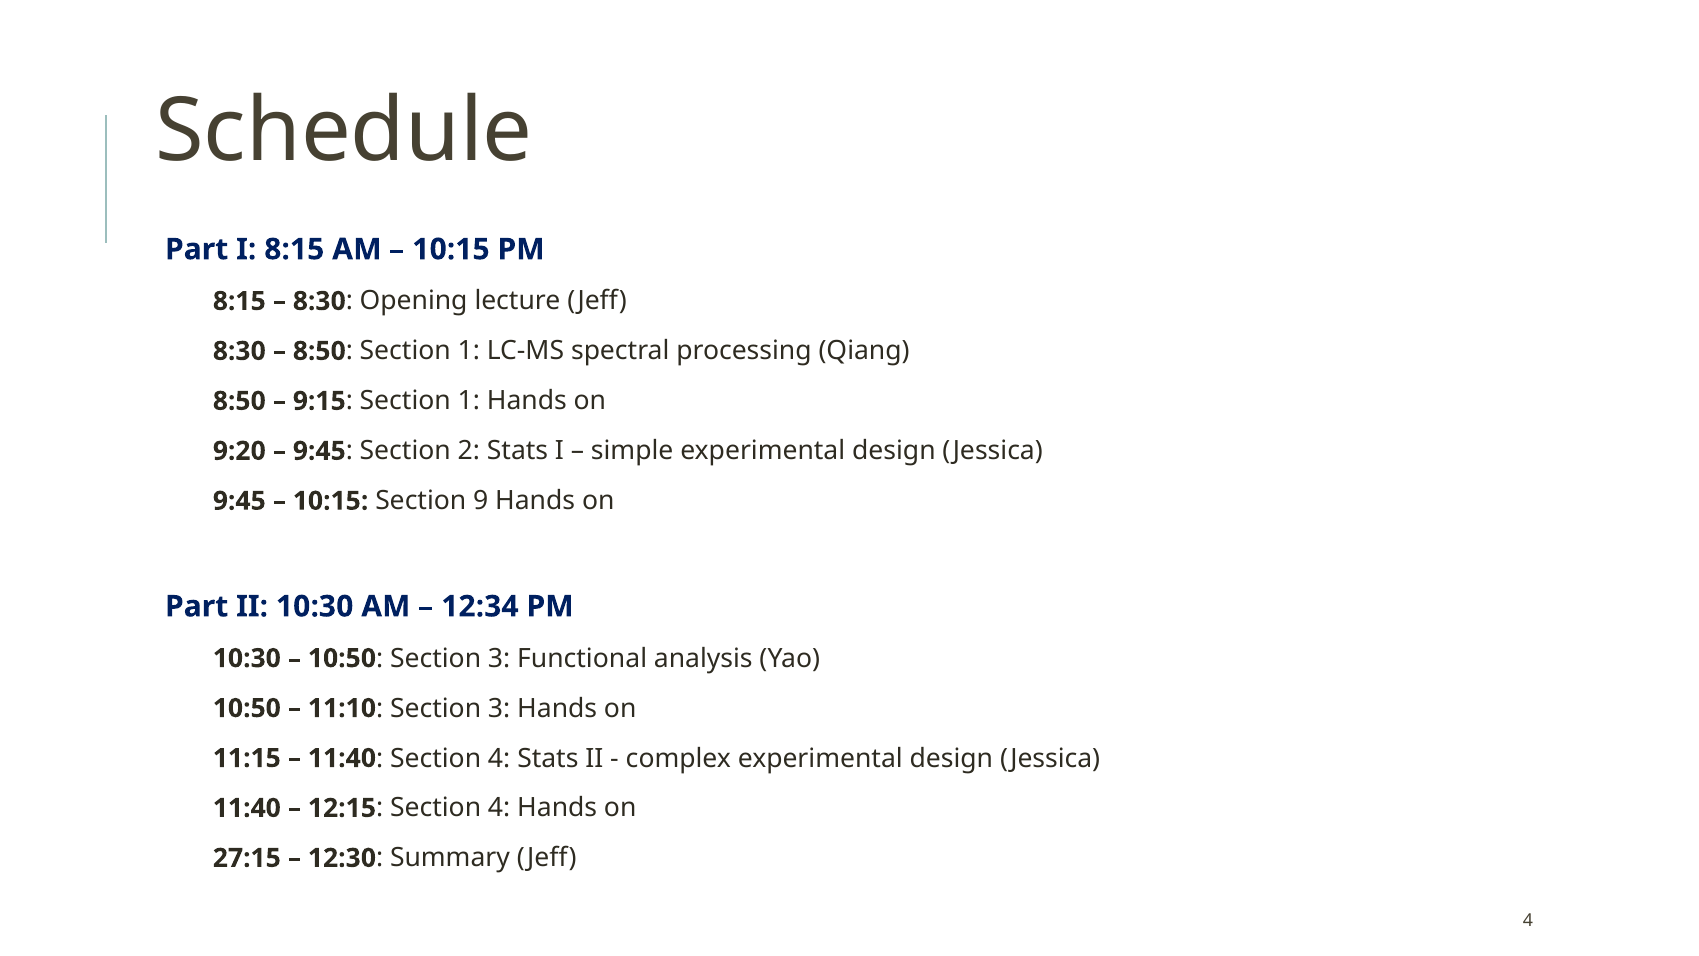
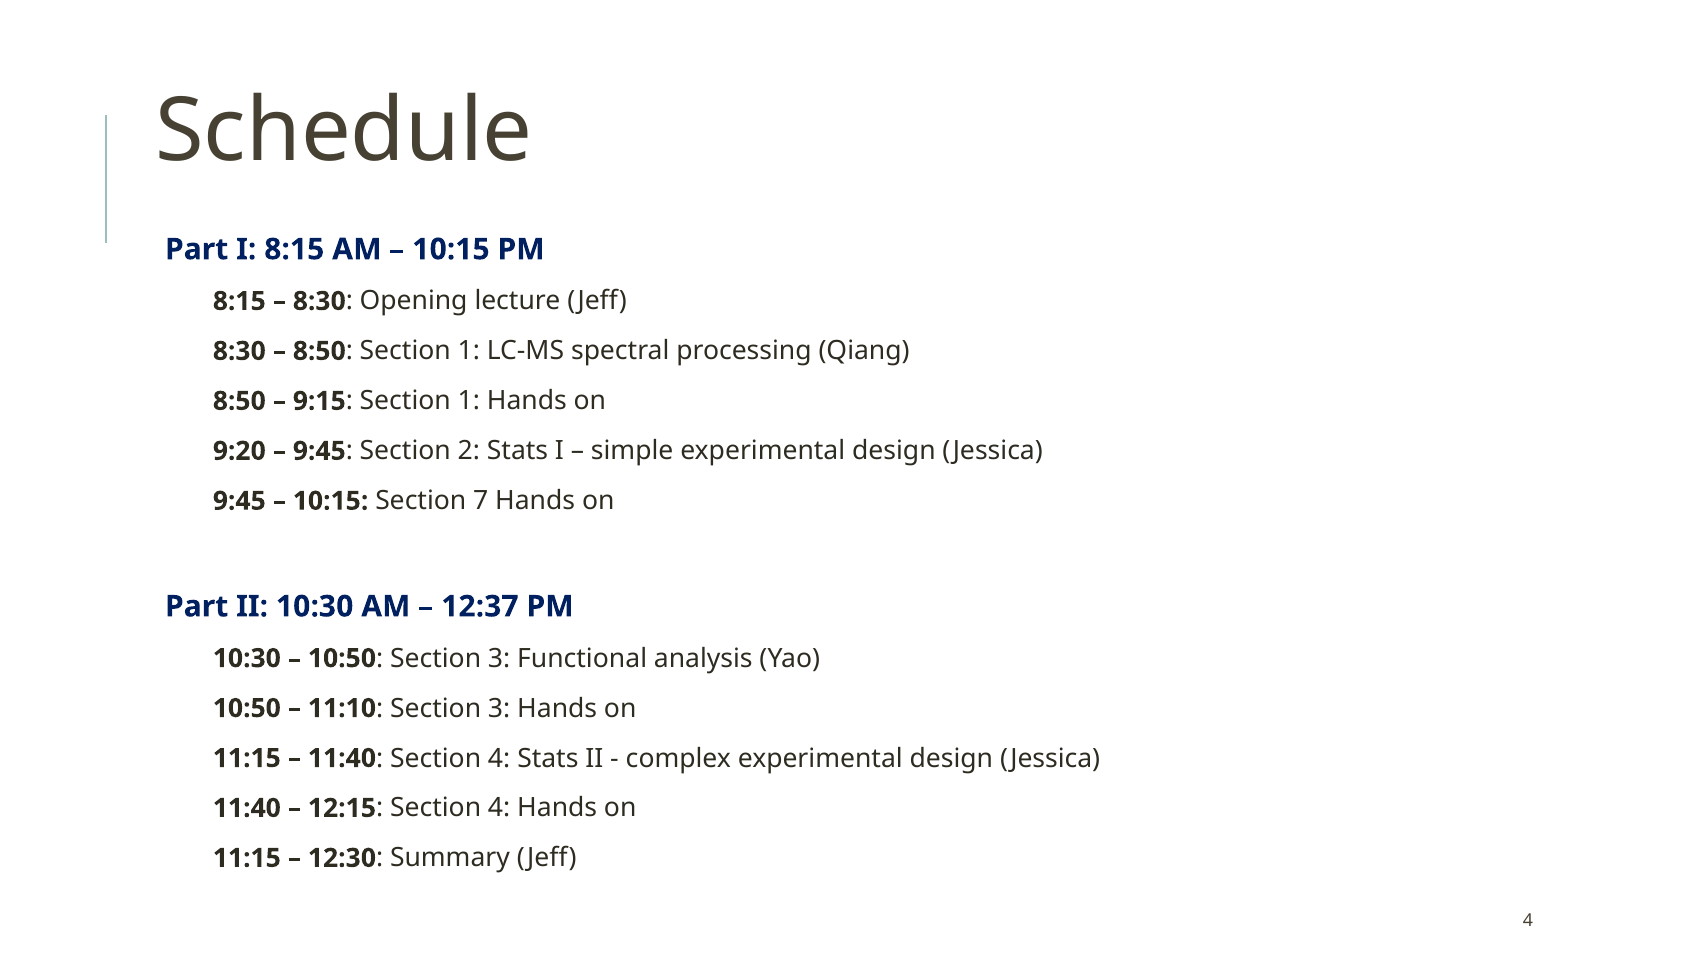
9: 9 -> 7
12:34: 12:34 -> 12:37
27:15 at (247, 858): 27:15 -> 11:15
